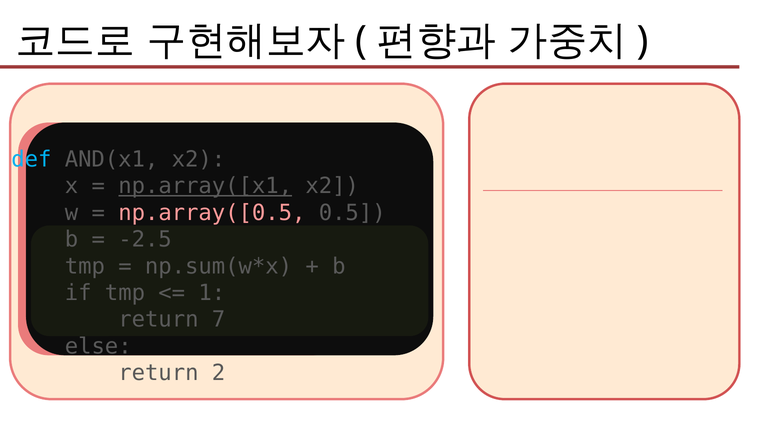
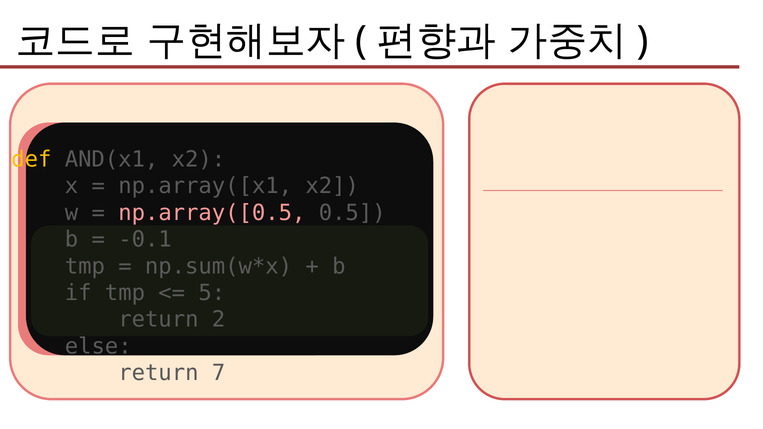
def colour: light blue -> yellow
np.array([x1 underline: present -> none
-2.5: -2.5 -> -0.1
1: 1 -> 5
7: 7 -> 2
2: 2 -> 7
